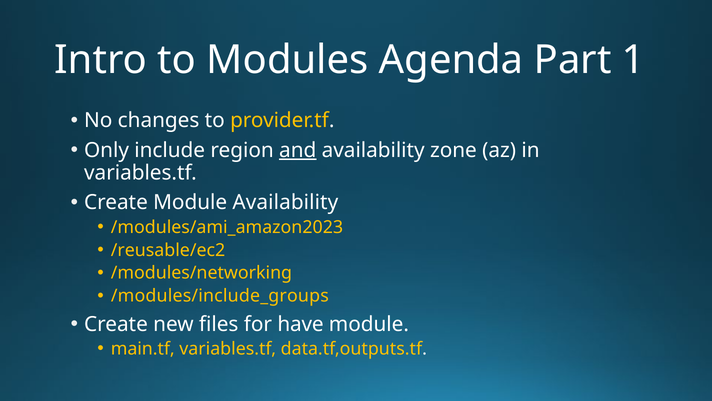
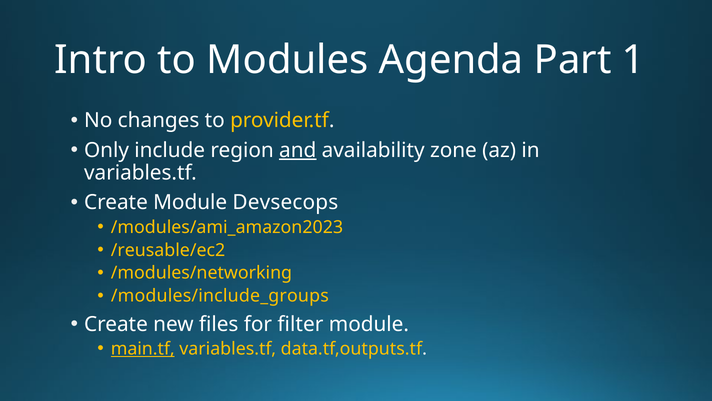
Module Availability: Availability -> Devsecops
have: have -> filter
main.tf underline: none -> present
